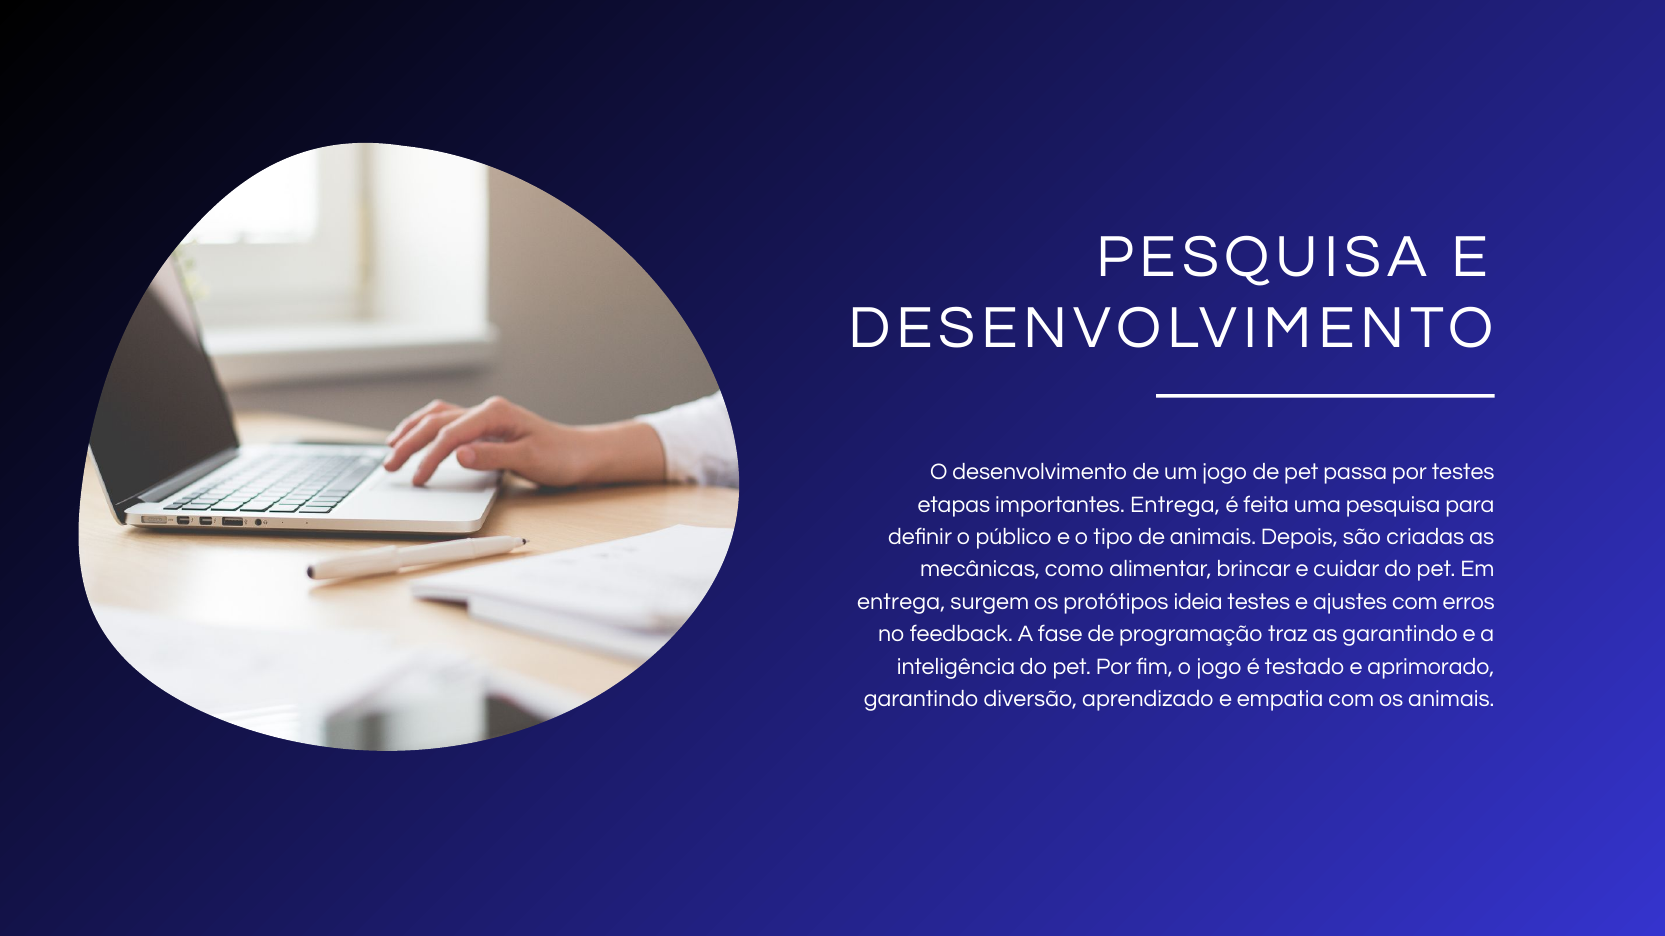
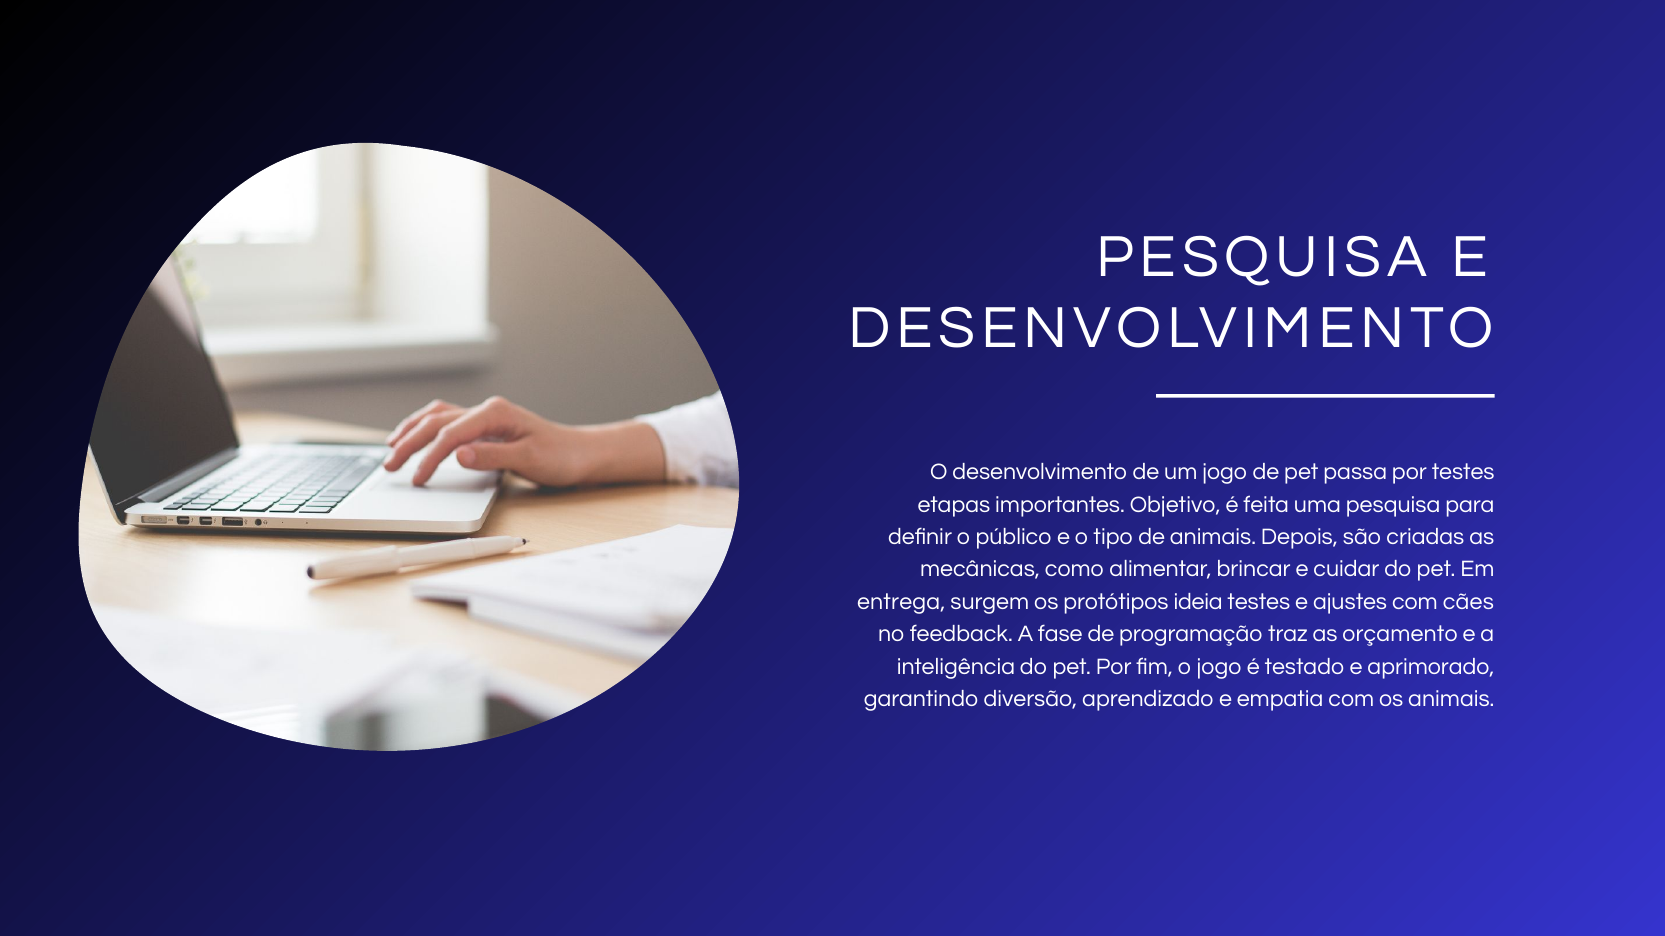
importantes Entrega: Entrega -> Objetivo
erros: erros -> cães
as garantindo: garantindo -> orçamento
